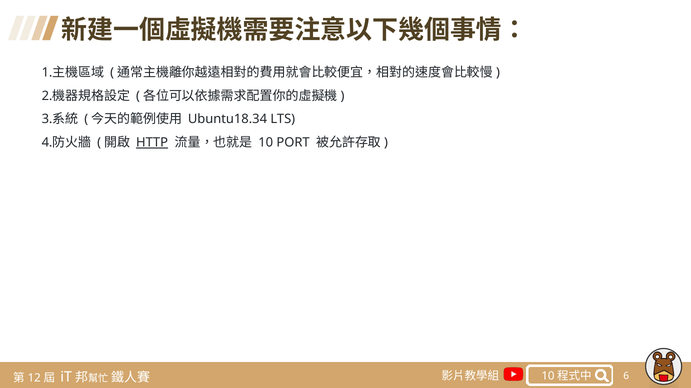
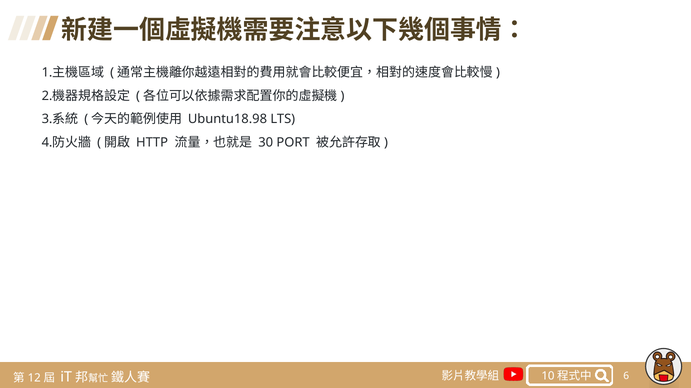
Ubuntu18.34: Ubuntu18.34 -> Ubuntu18.98
HTTP underline: present -> none
10: 10 -> 30
